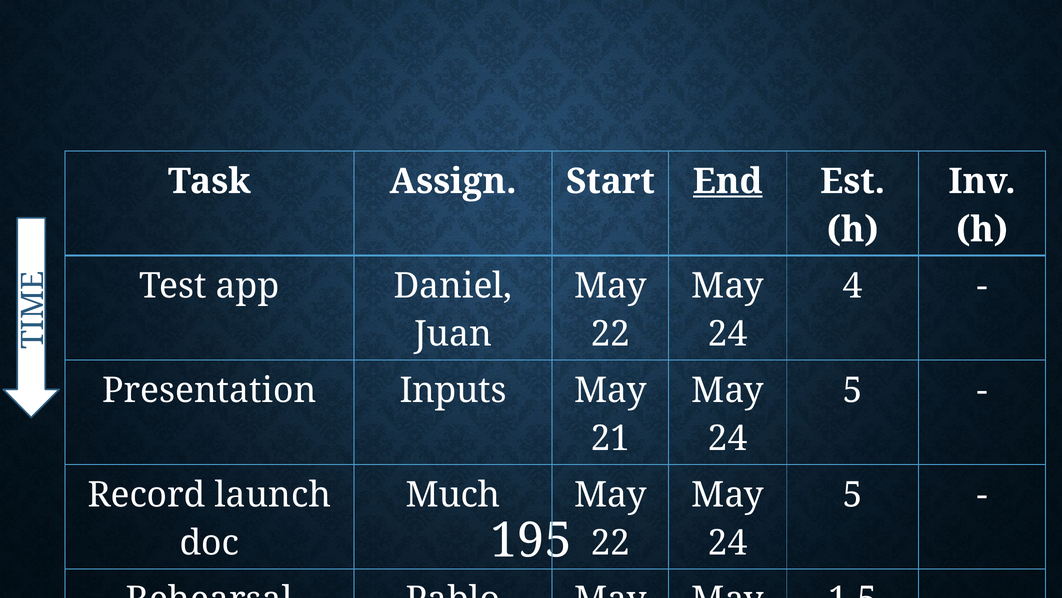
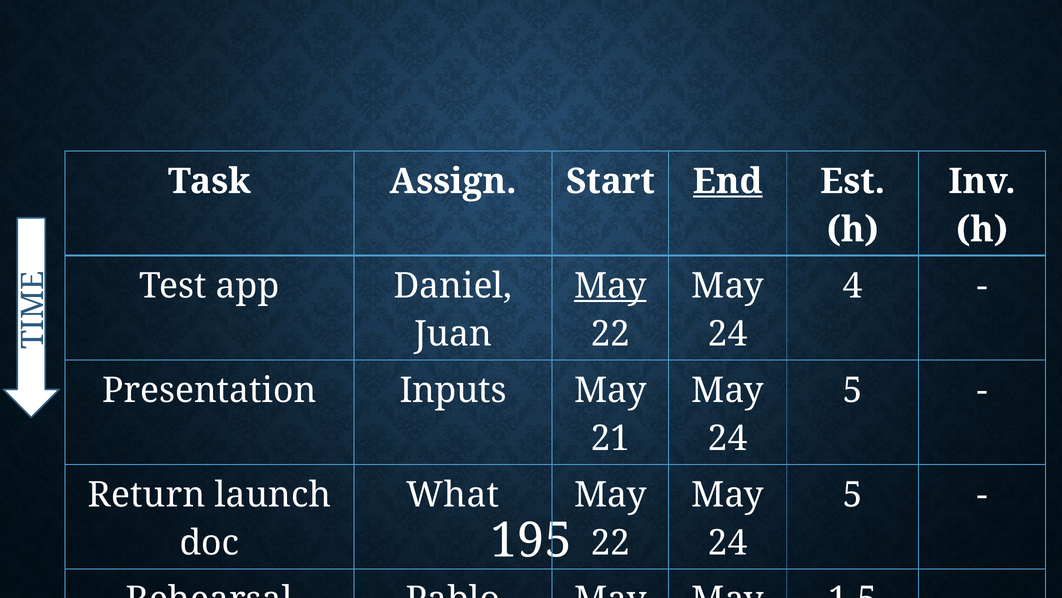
May at (610, 286) underline: none -> present
Record: Record -> Return
Much: Much -> What
